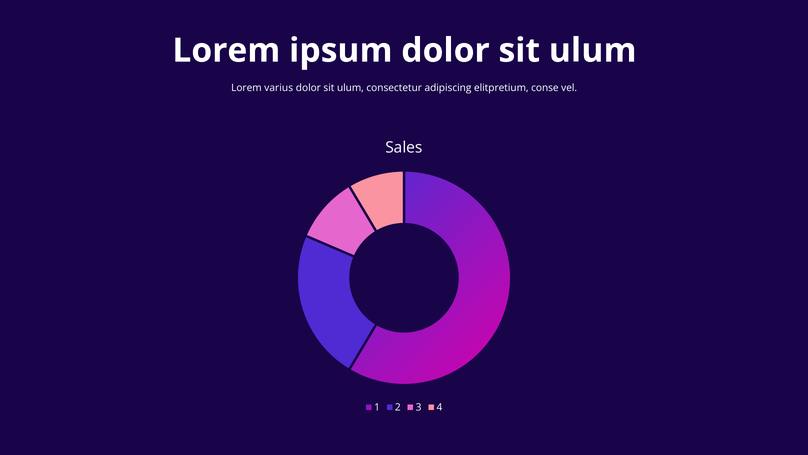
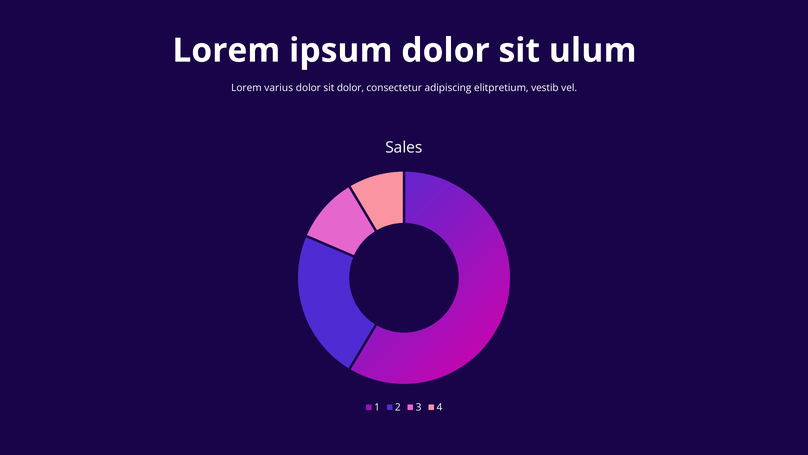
ulum at (350, 88): ulum -> dolor
conse: conse -> vestib
